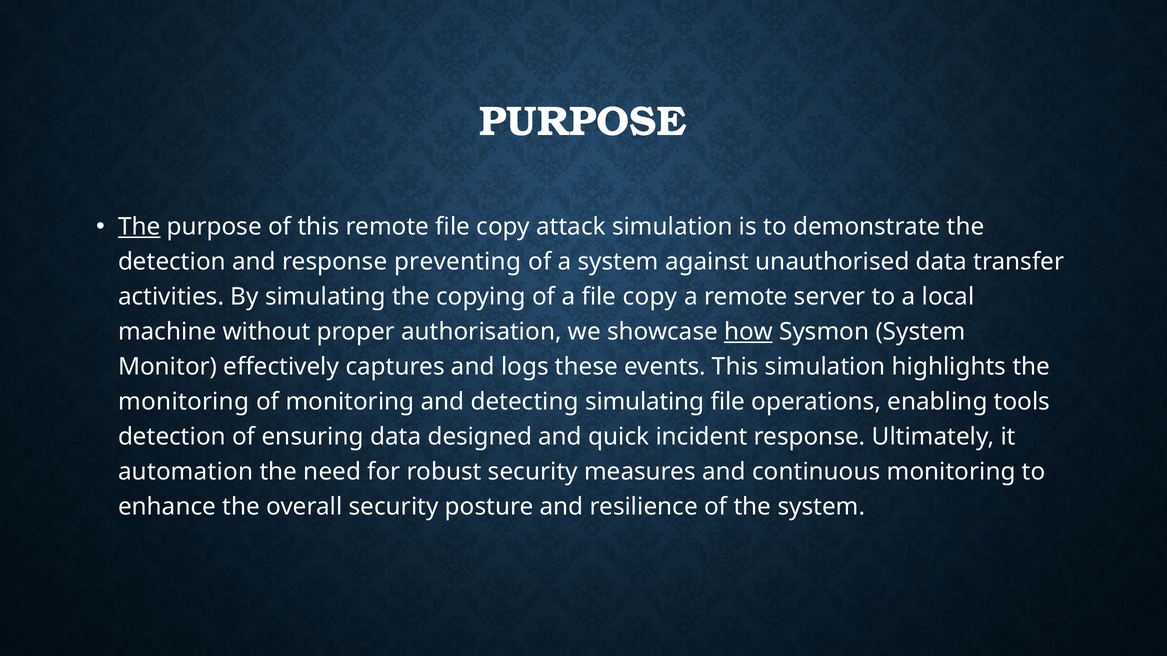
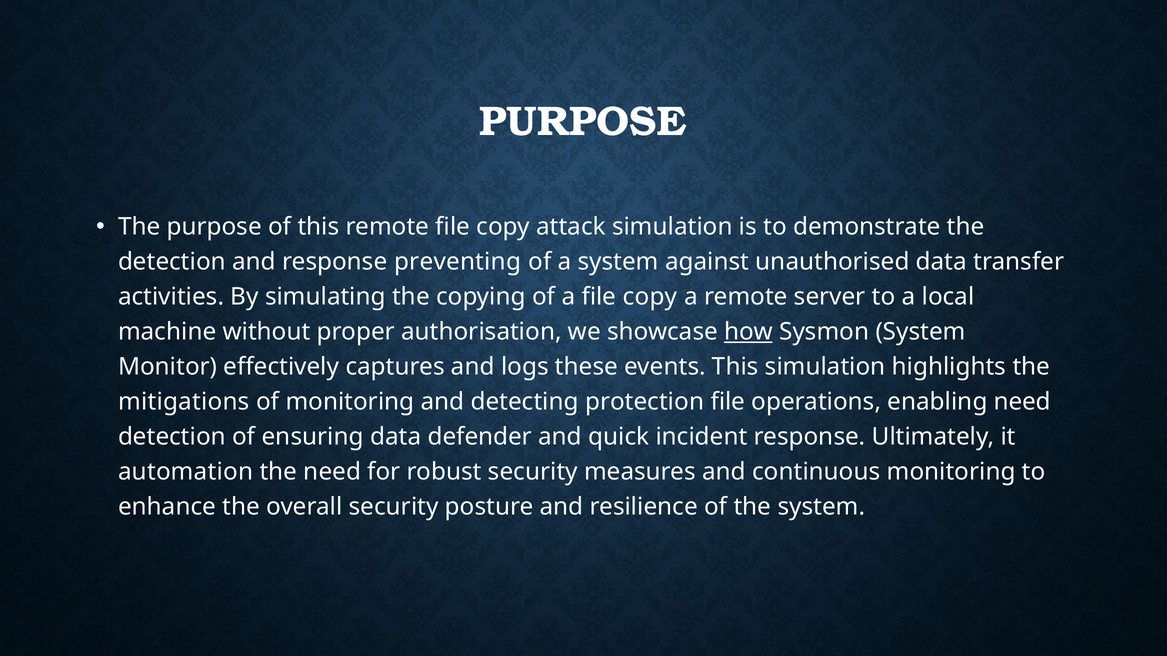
The at (139, 227) underline: present -> none
monitoring at (184, 402): monitoring -> mitigations
detecting simulating: simulating -> protection
enabling tools: tools -> need
designed: designed -> defender
